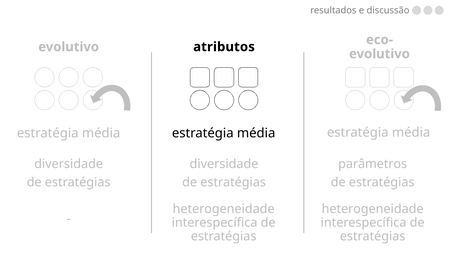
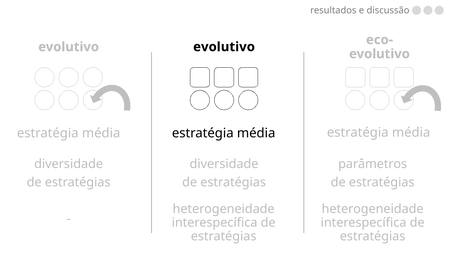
evolutivo atributos: atributos -> evolutivo
